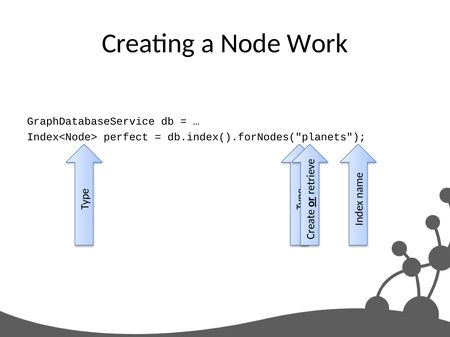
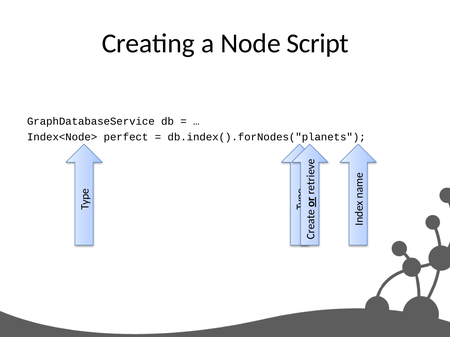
Work: Work -> Script
